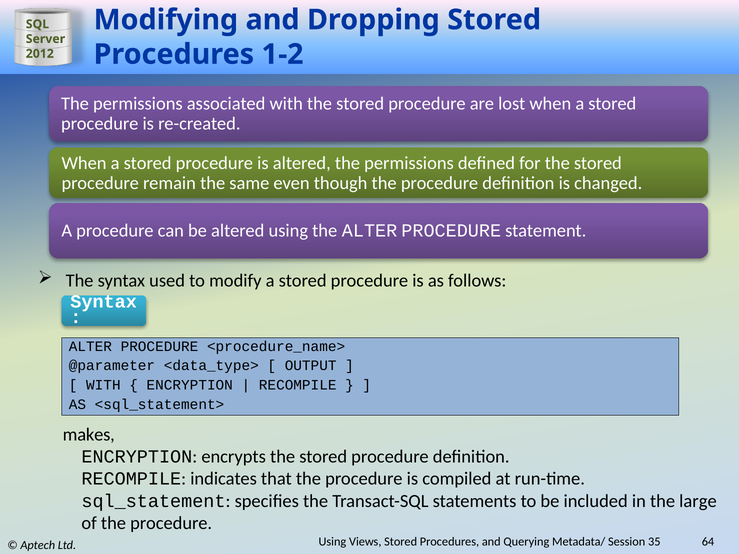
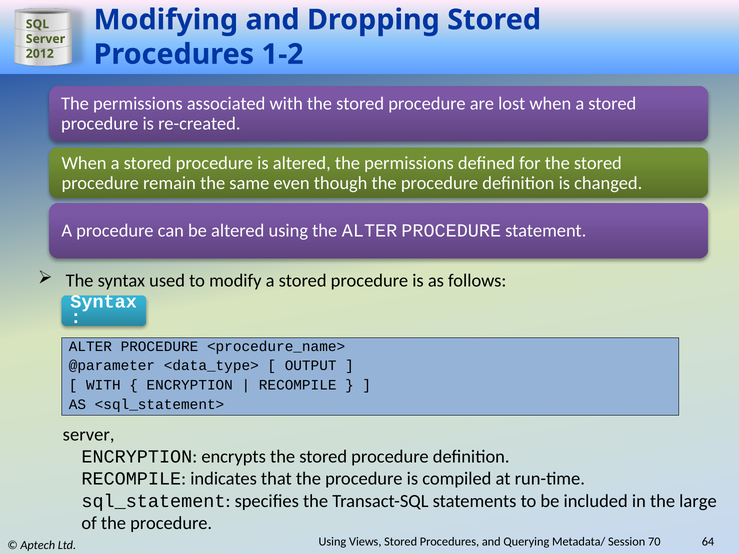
makes at (89, 435): makes -> server
35: 35 -> 70
